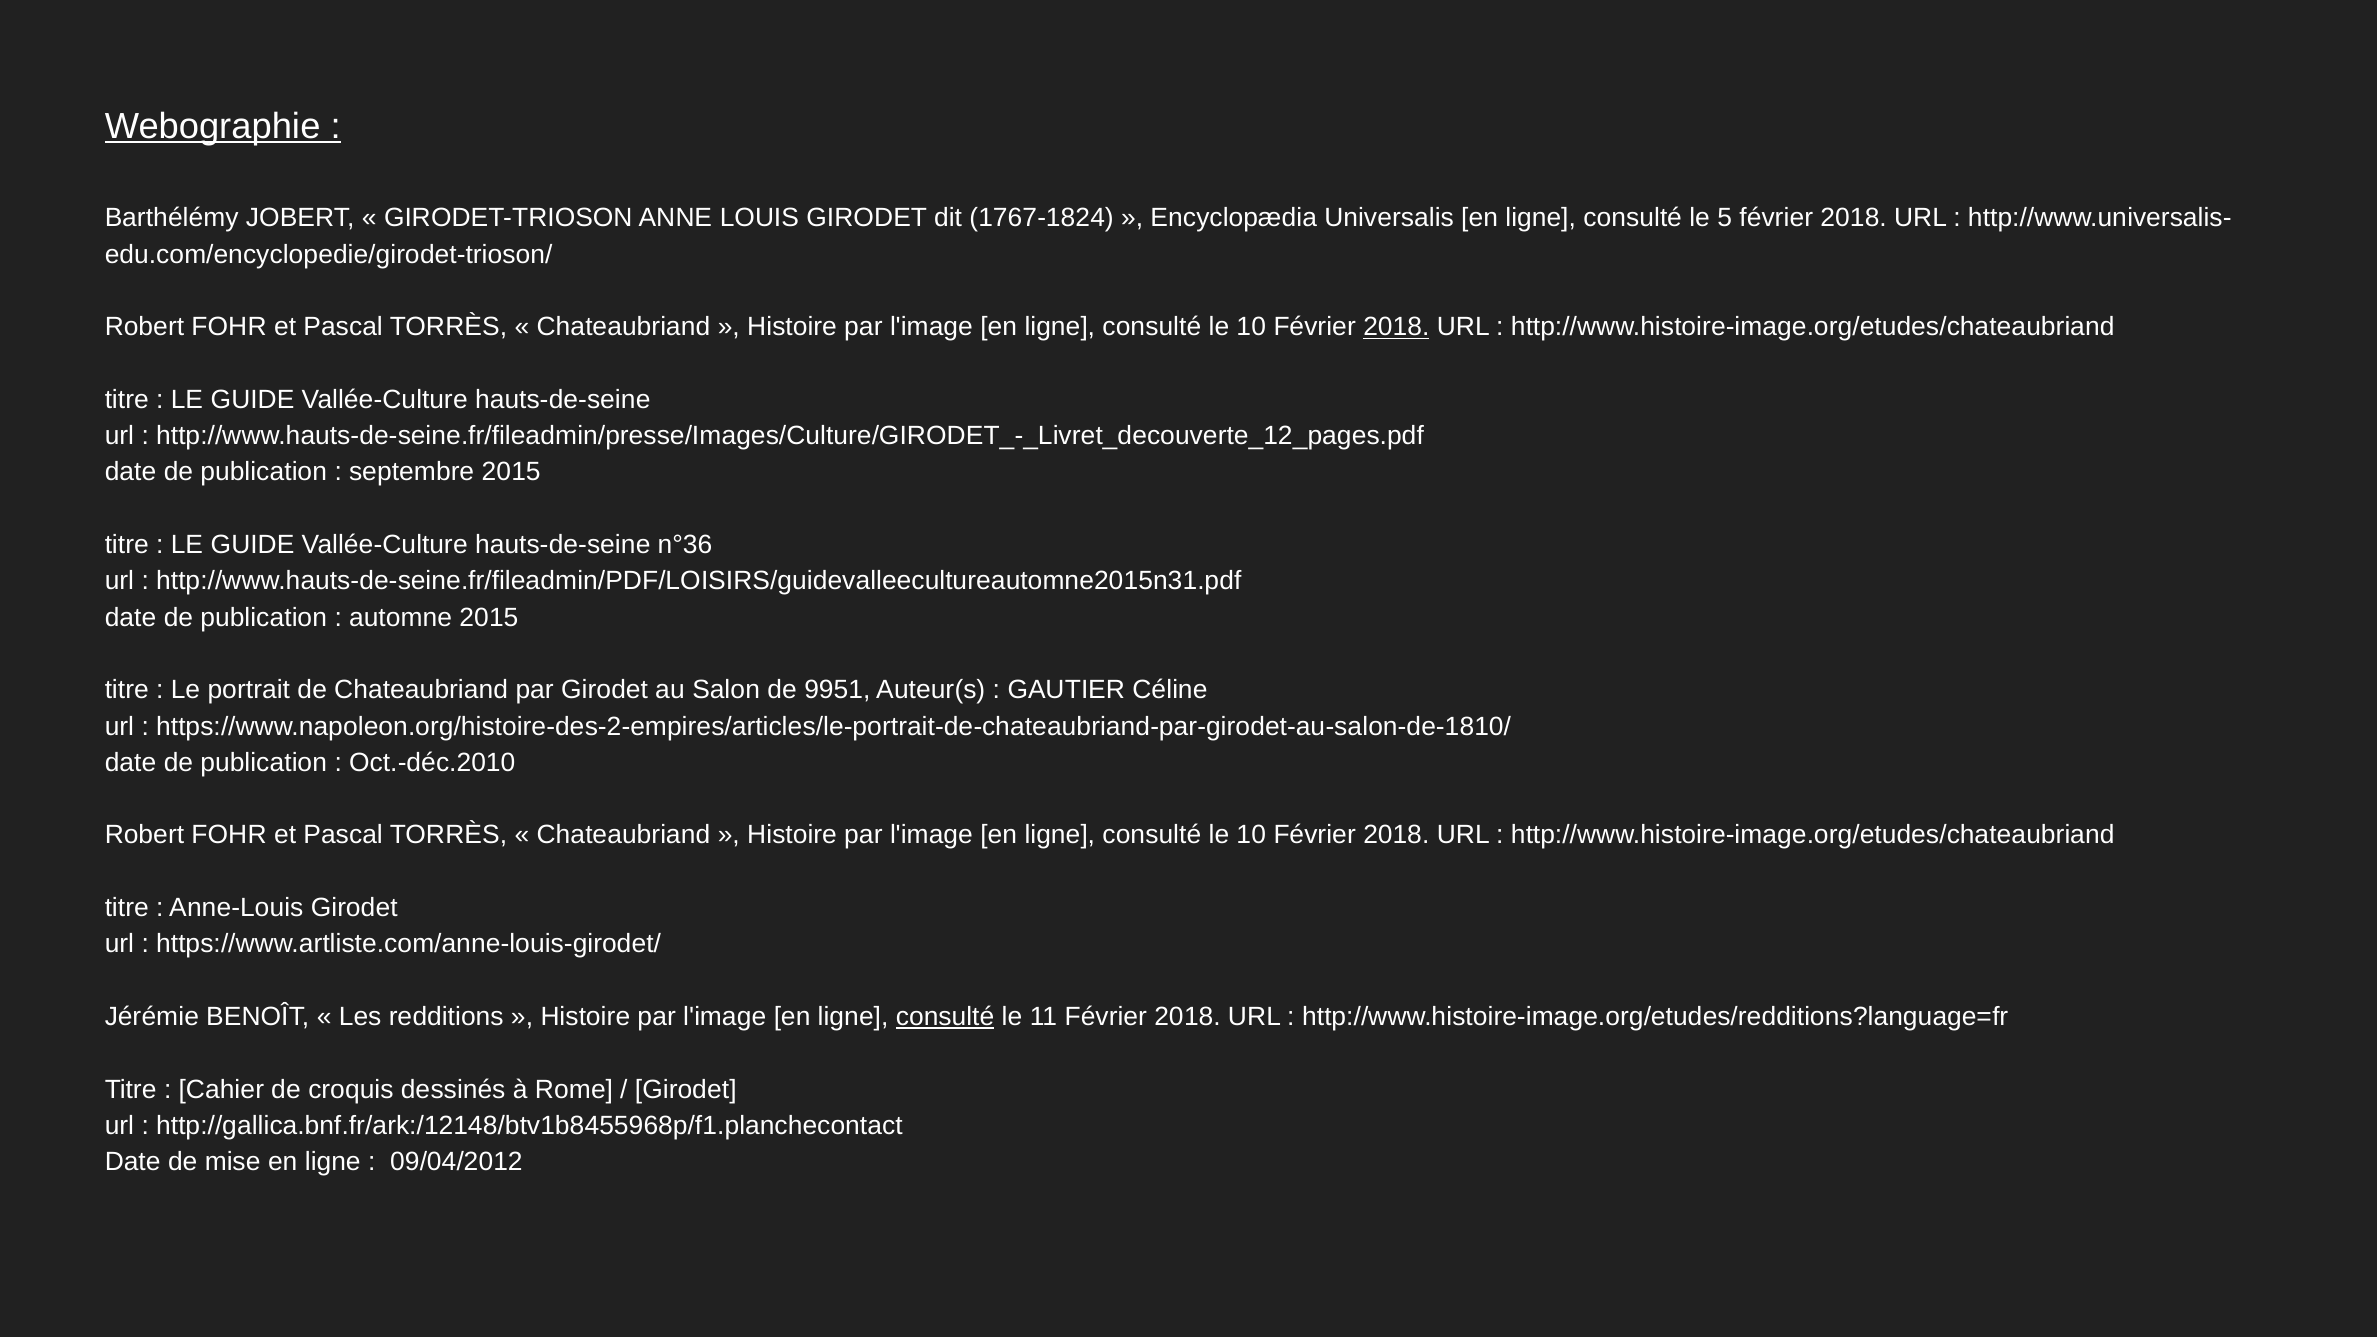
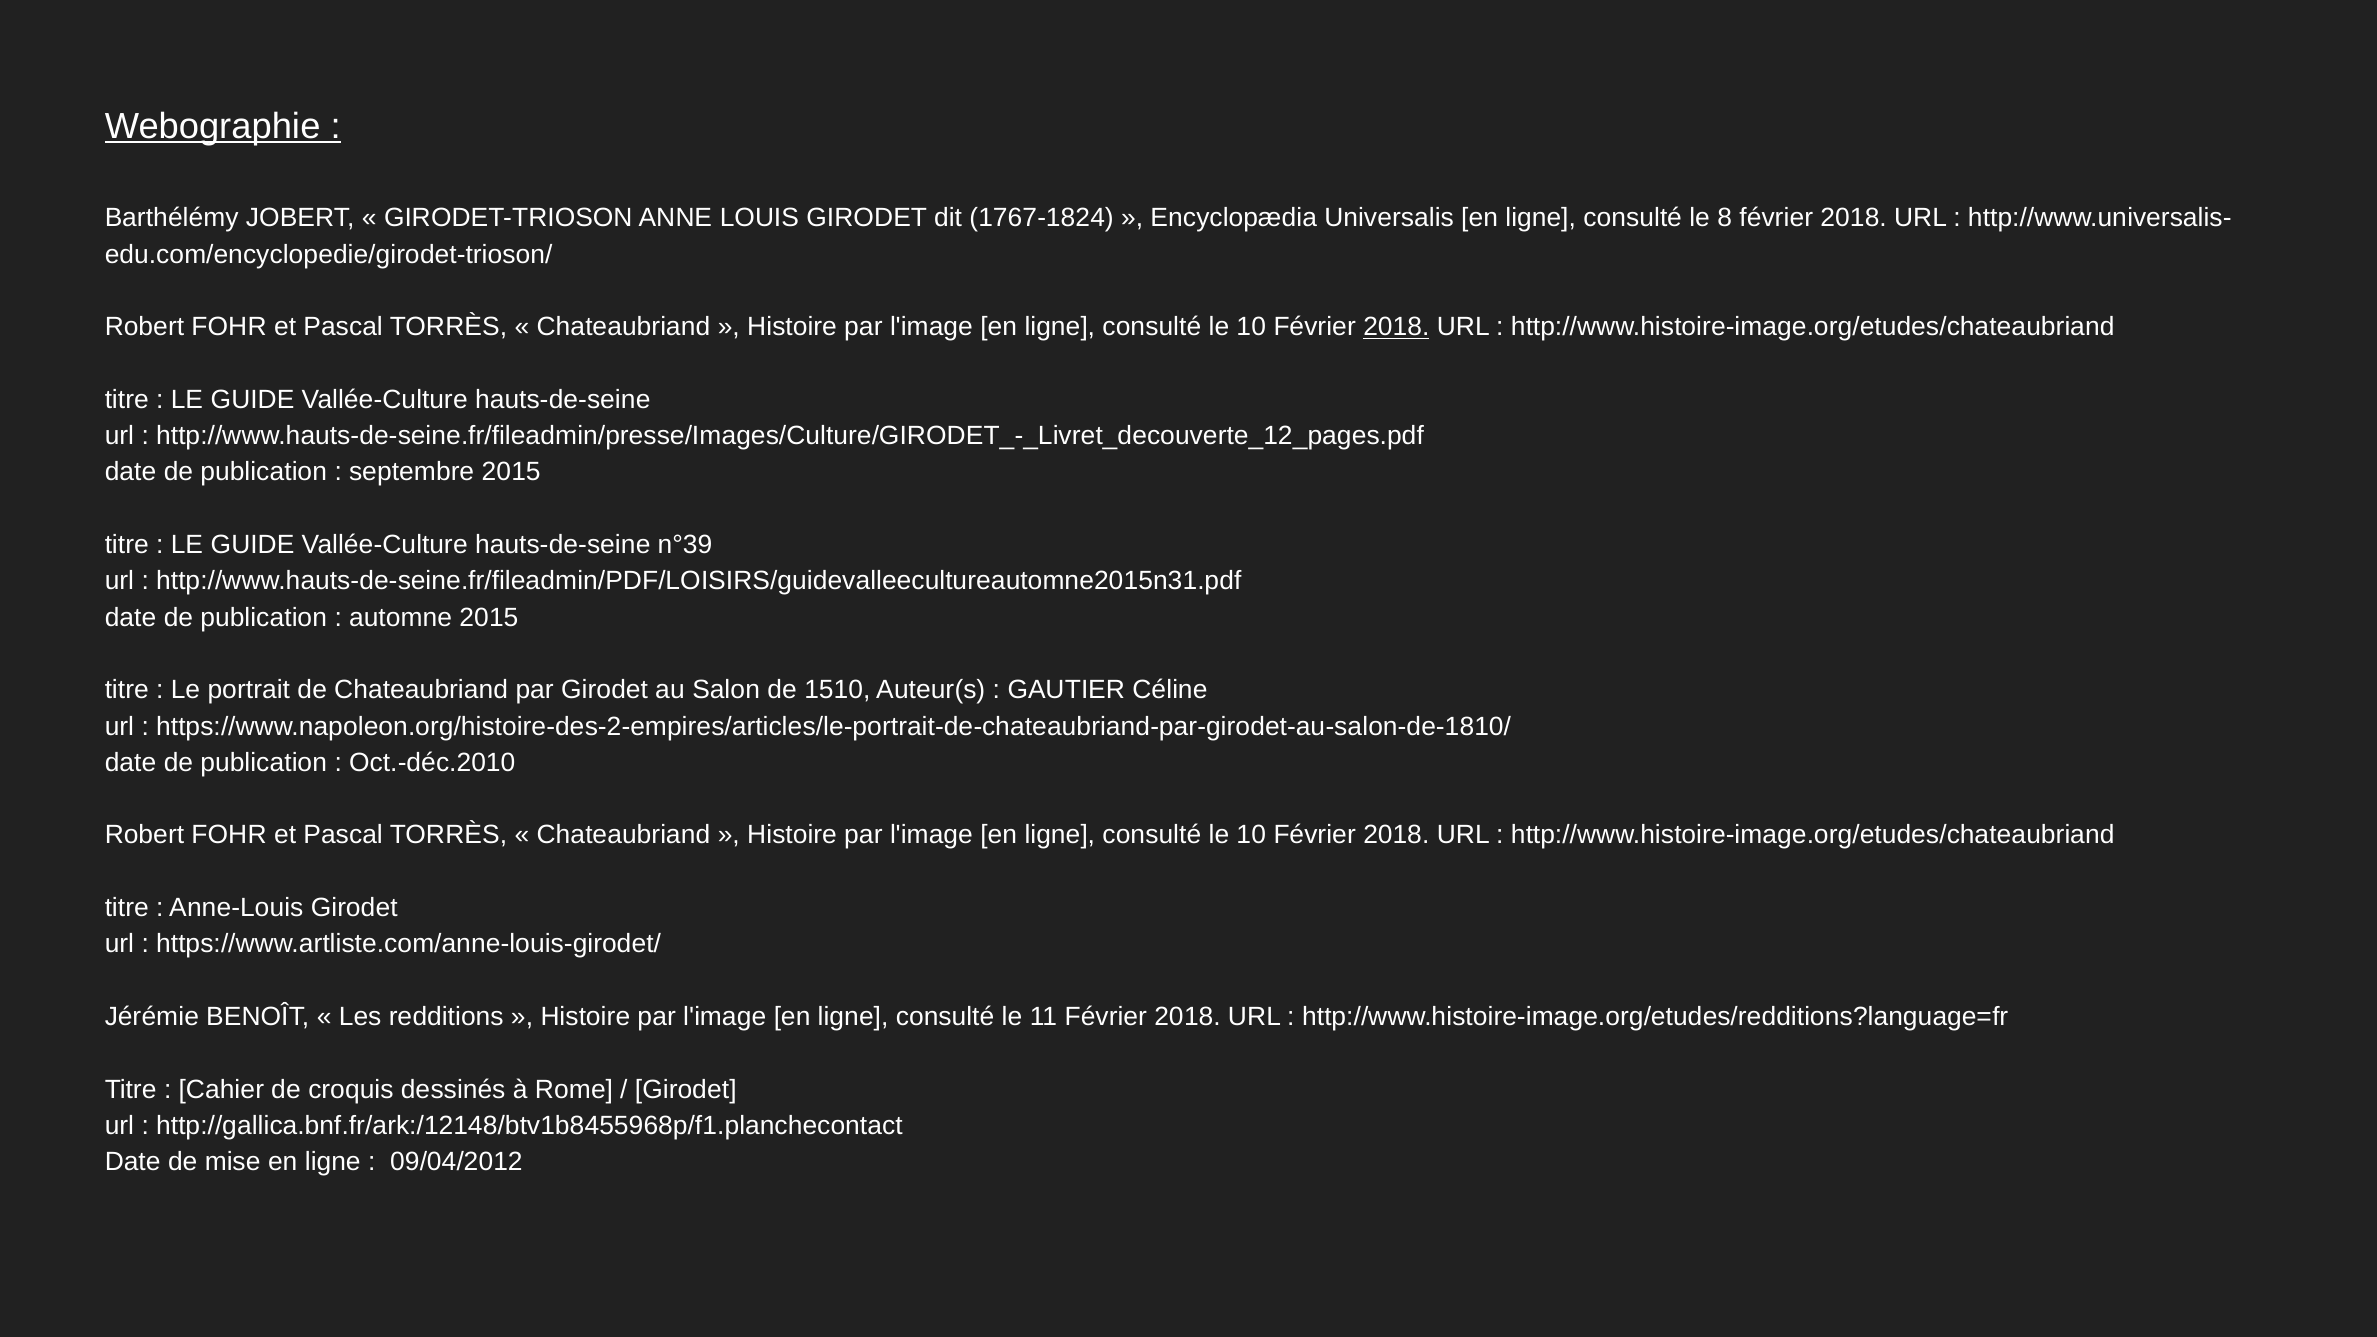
5: 5 -> 8
n°36: n°36 -> n°39
9951: 9951 -> 1510
consulté at (945, 1017) underline: present -> none
